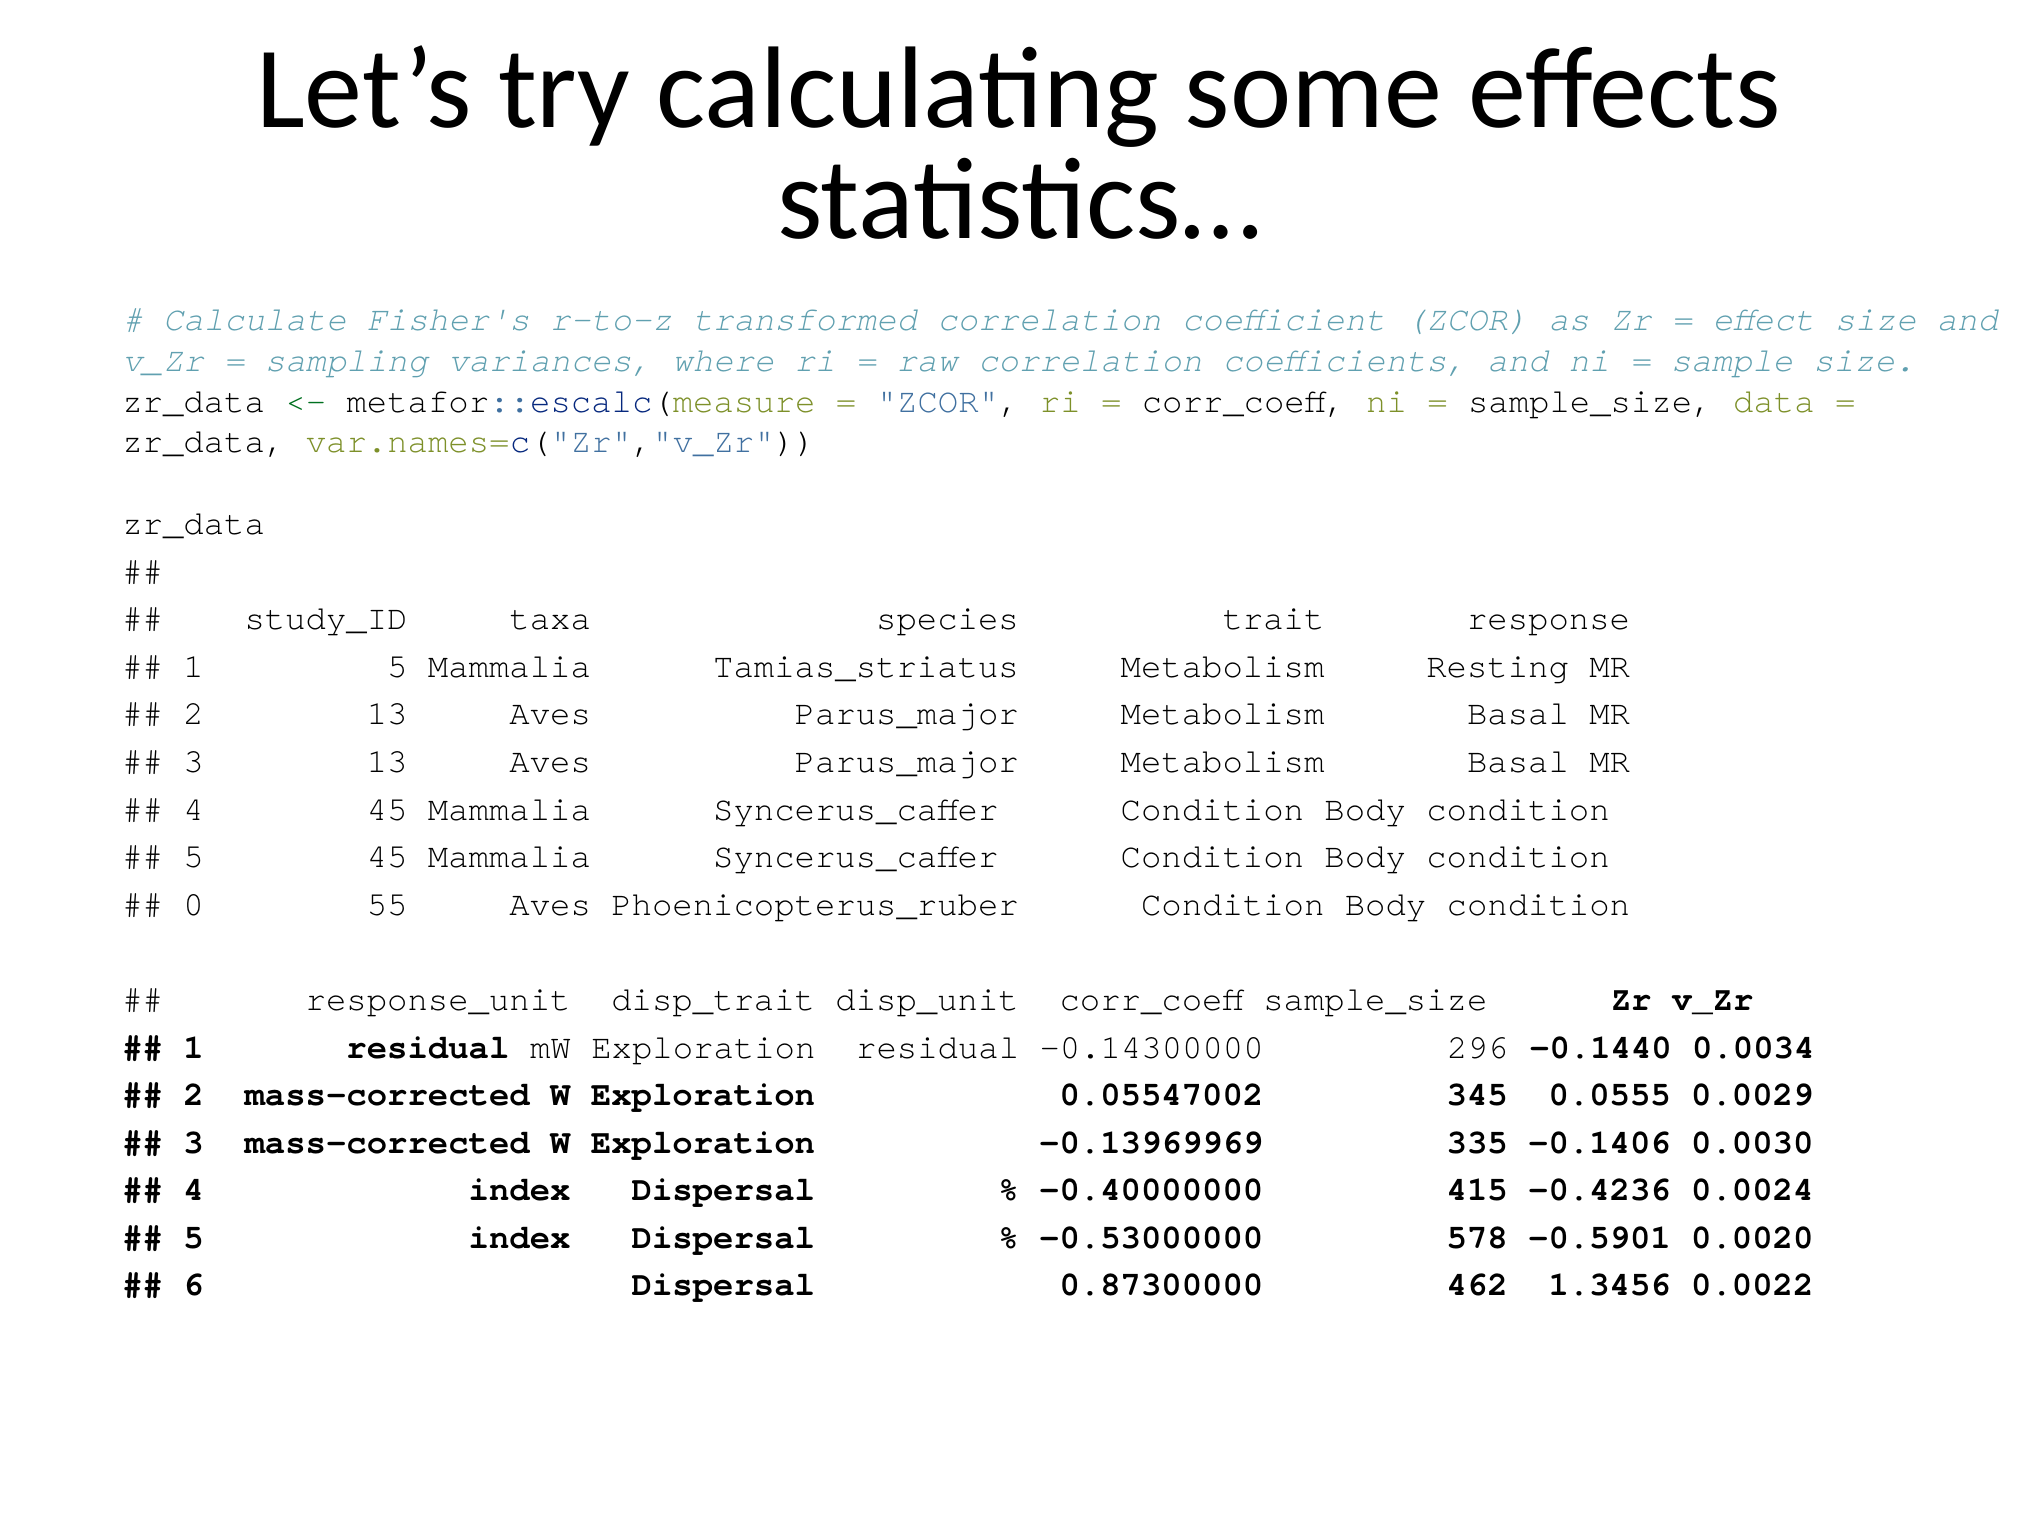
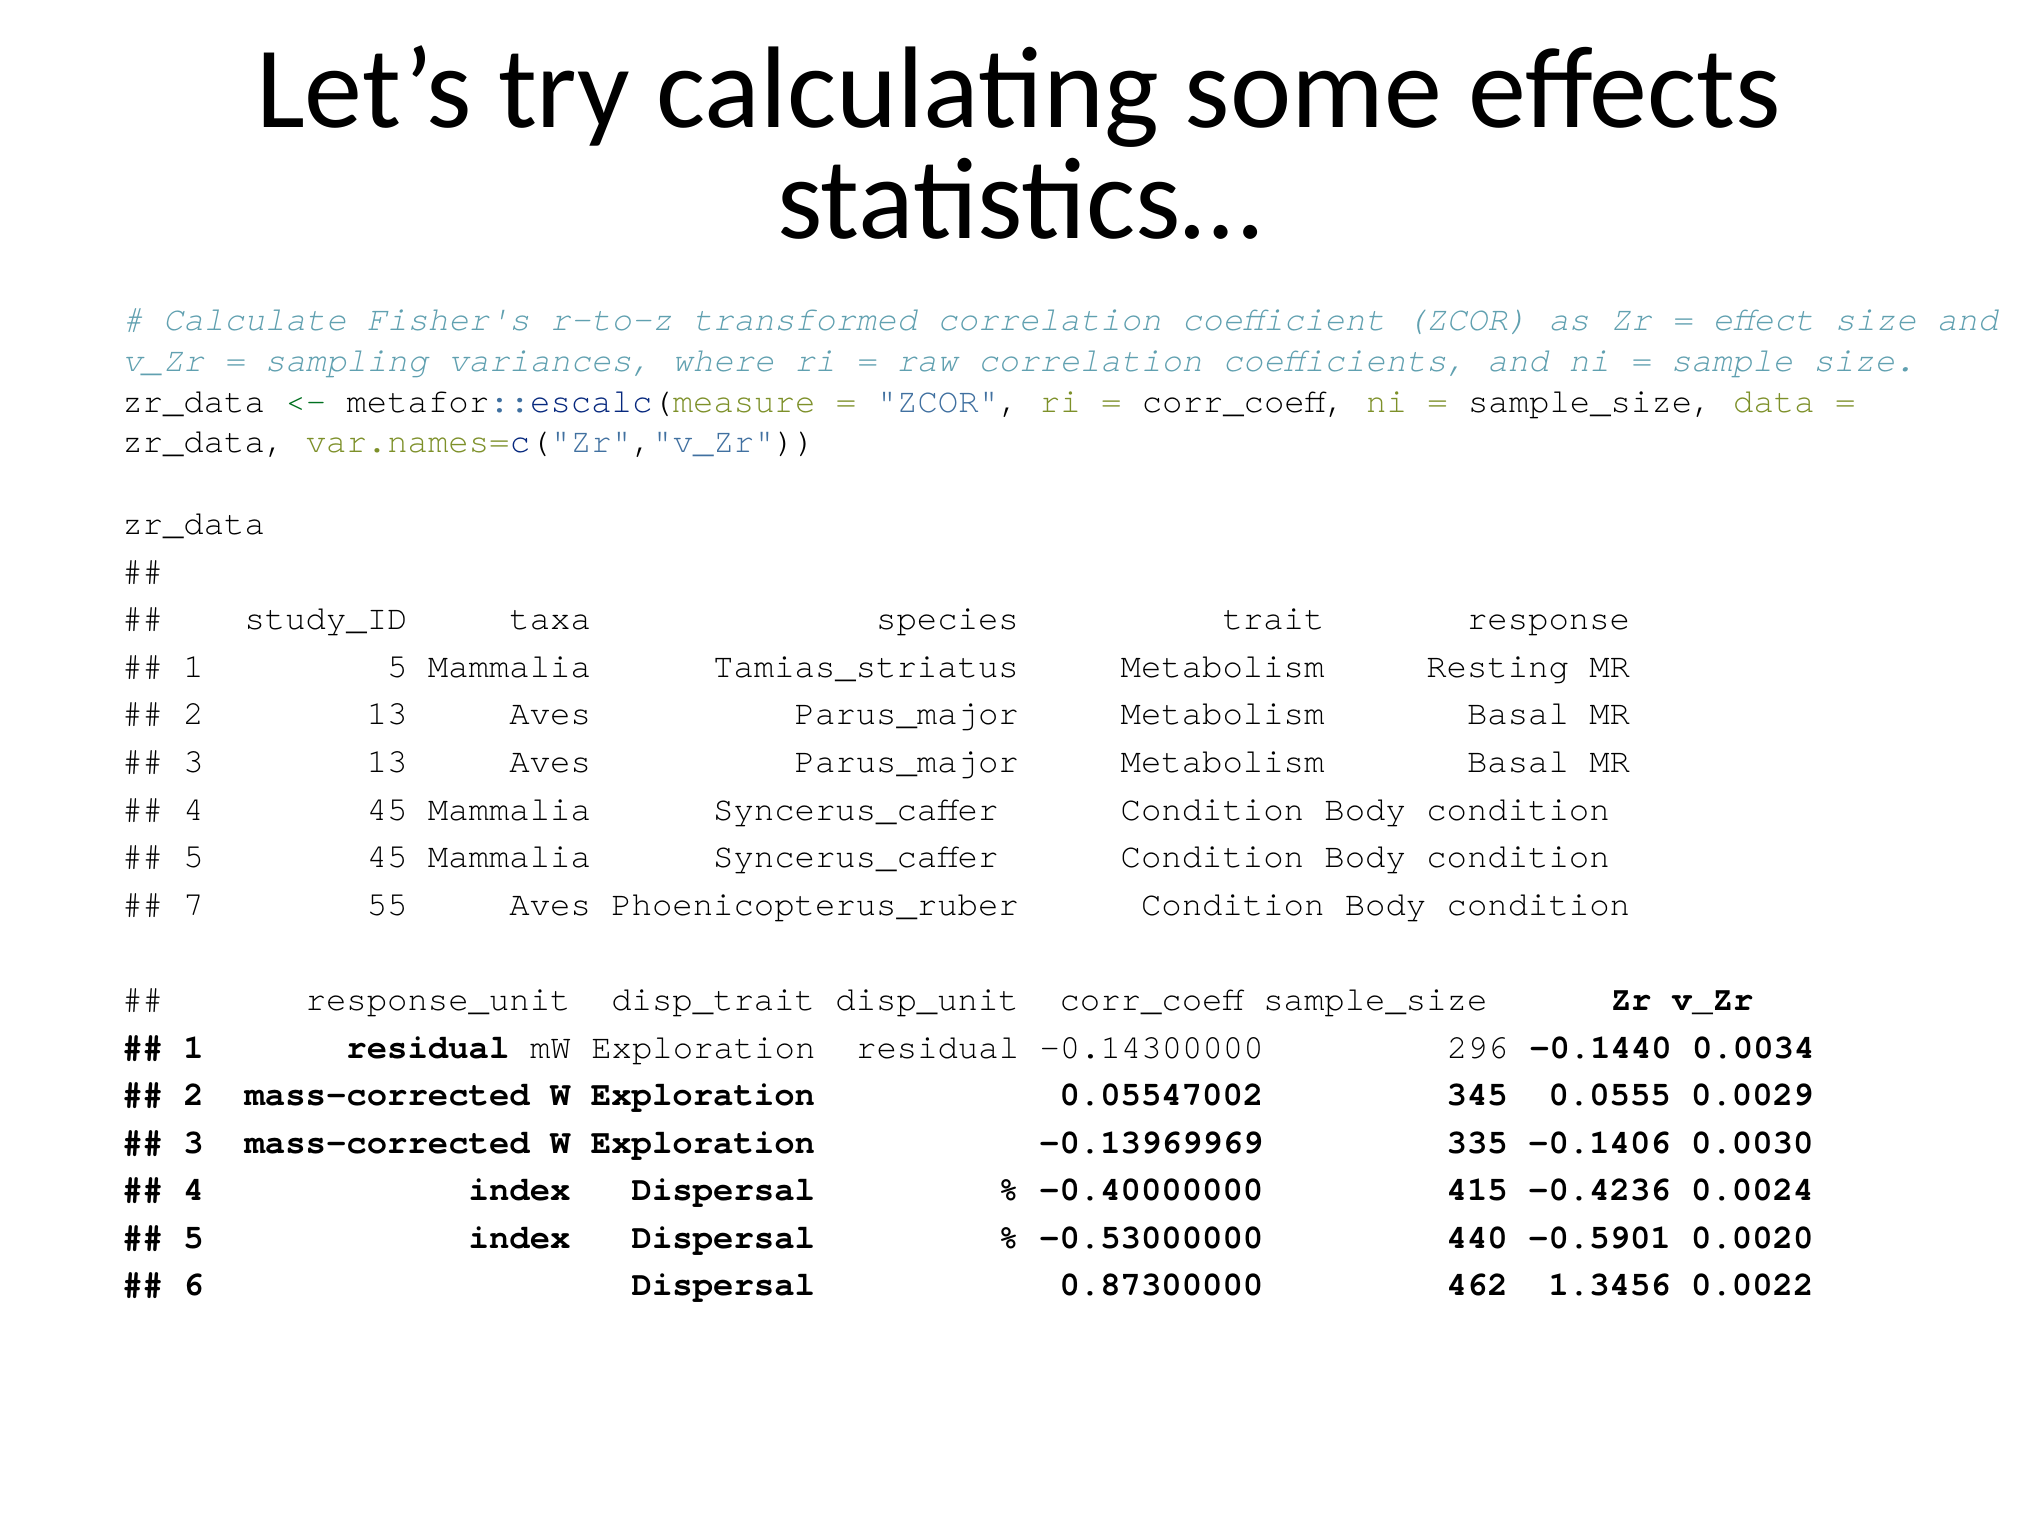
0: 0 -> 7
578: 578 -> 440
